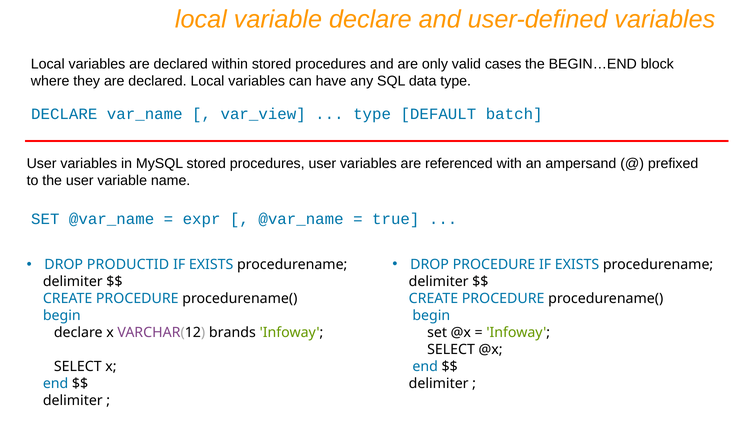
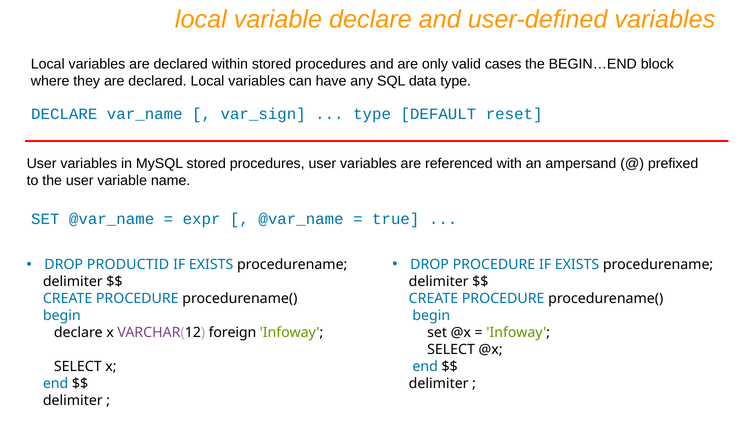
var_view: var_view -> var_sign
batch: batch -> reset
brands: brands -> foreign
